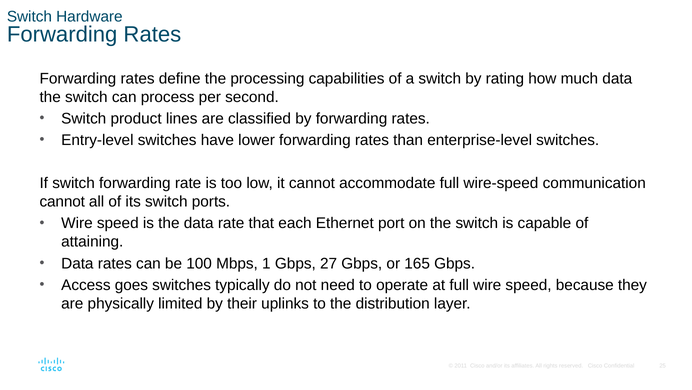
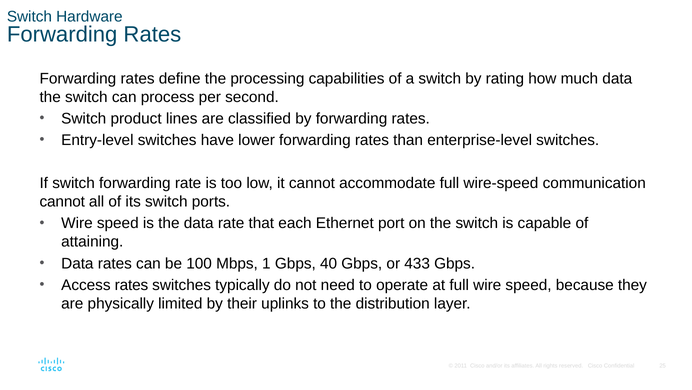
27: 27 -> 40
165: 165 -> 433
Access goes: goes -> rates
